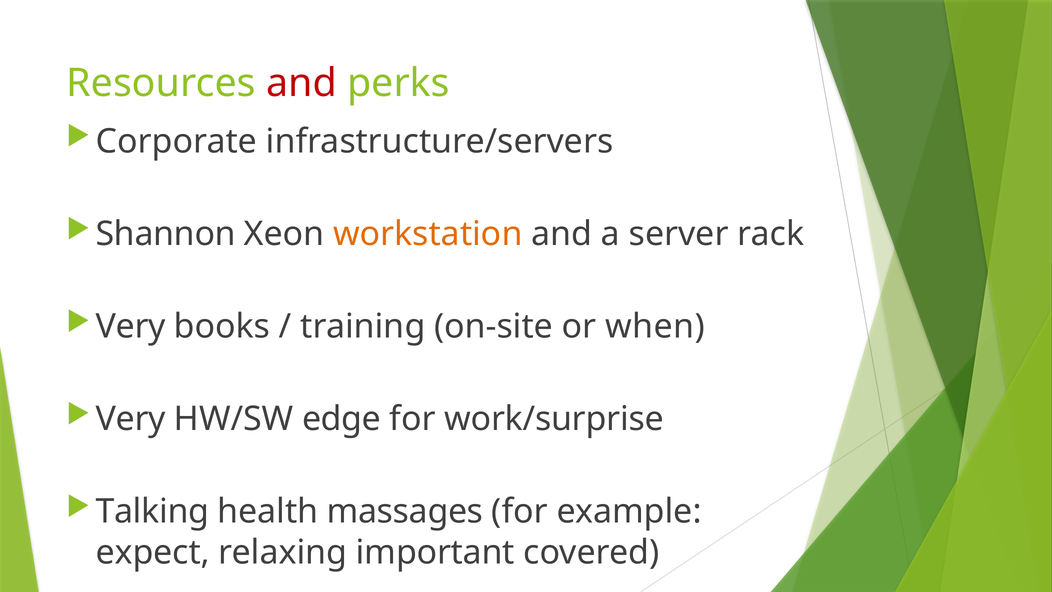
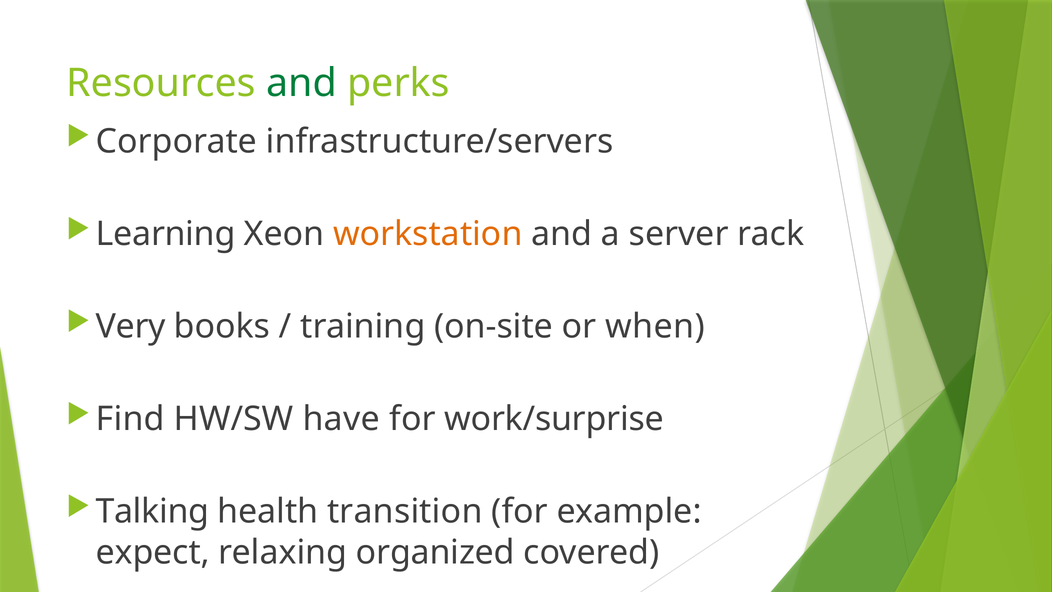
and at (301, 83) colour: red -> green
Shannon: Shannon -> Learning
Very at (131, 419): Very -> Find
edge: edge -> have
massages: massages -> transition
important: important -> organized
